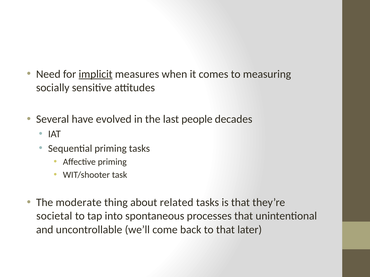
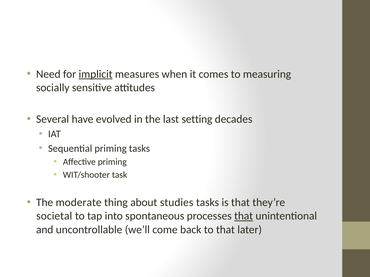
people: people -> setting
related: related -> studies
that at (244, 216) underline: none -> present
